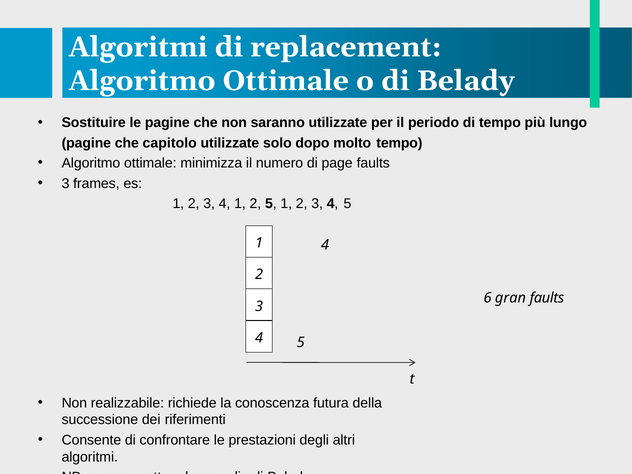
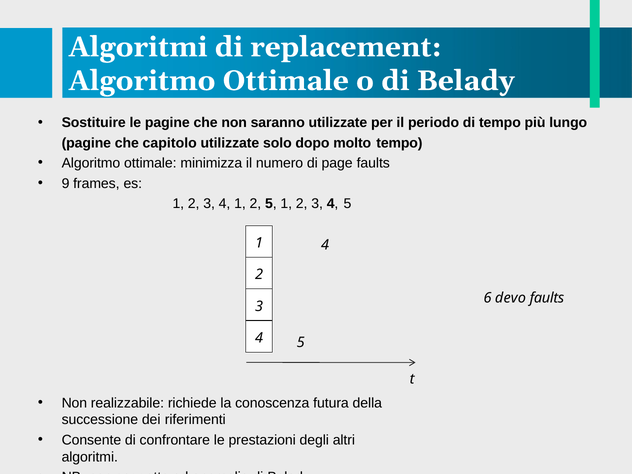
3 at (66, 183): 3 -> 9
gran: gran -> devo
